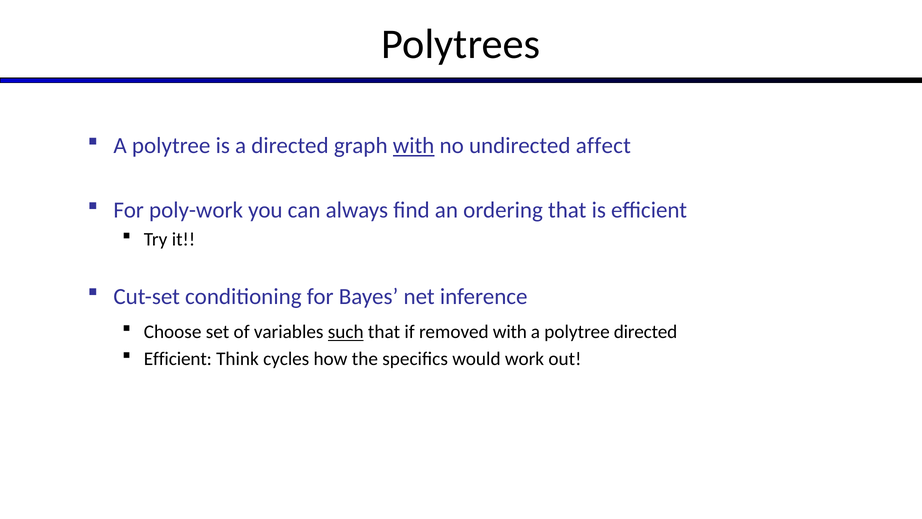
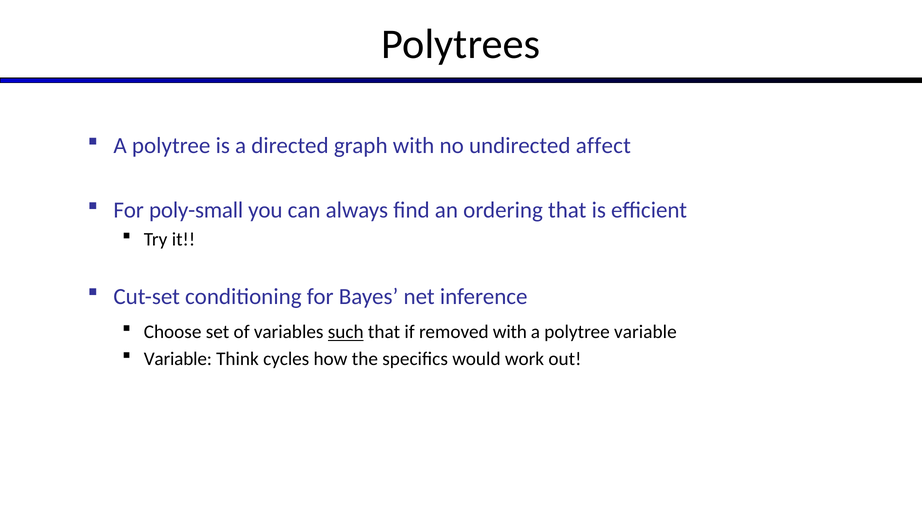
with at (414, 146) underline: present -> none
poly-work: poly-work -> poly-small
polytree directed: directed -> variable
Efficient at (178, 359): Efficient -> Variable
